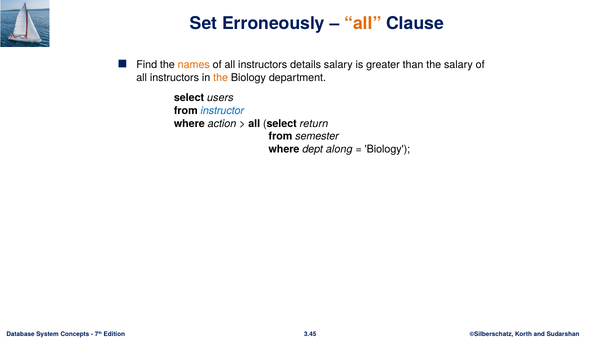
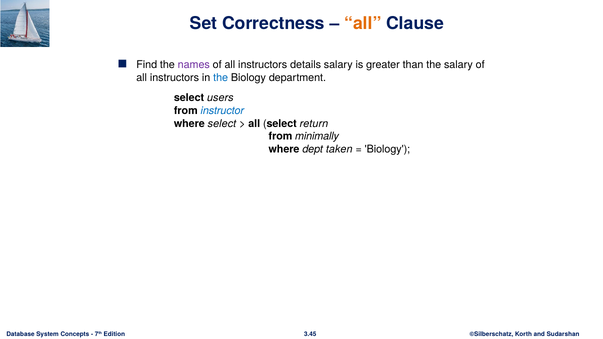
Erroneously: Erroneously -> Correctness
names colour: orange -> purple
the at (221, 78) colour: orange -> blue
where action: action -> select
semester: semester -> minimally
along: along -> taken
